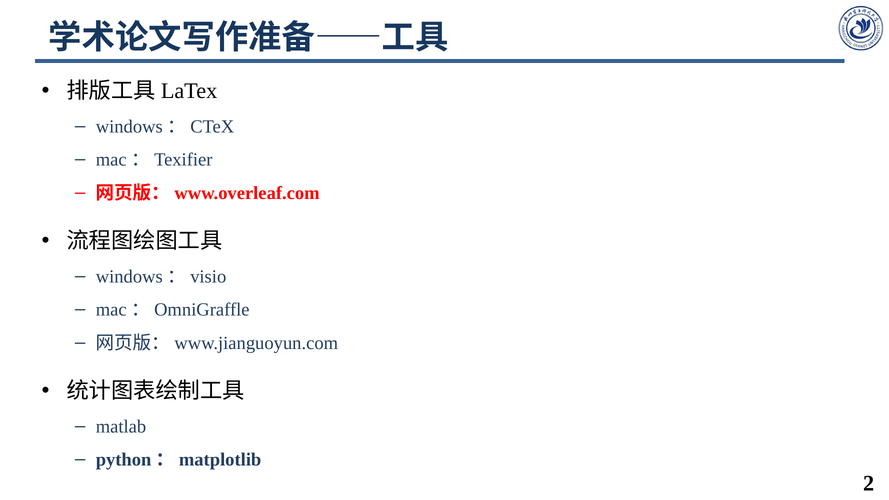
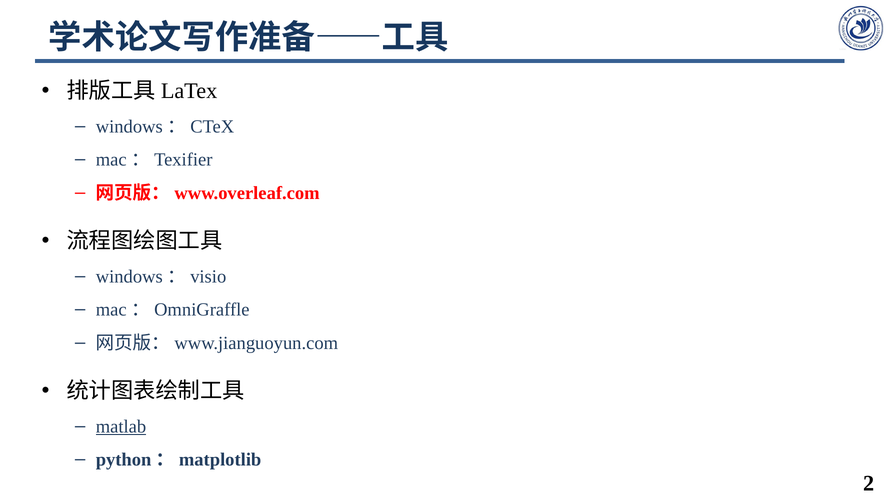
matlab underline: none -> present
